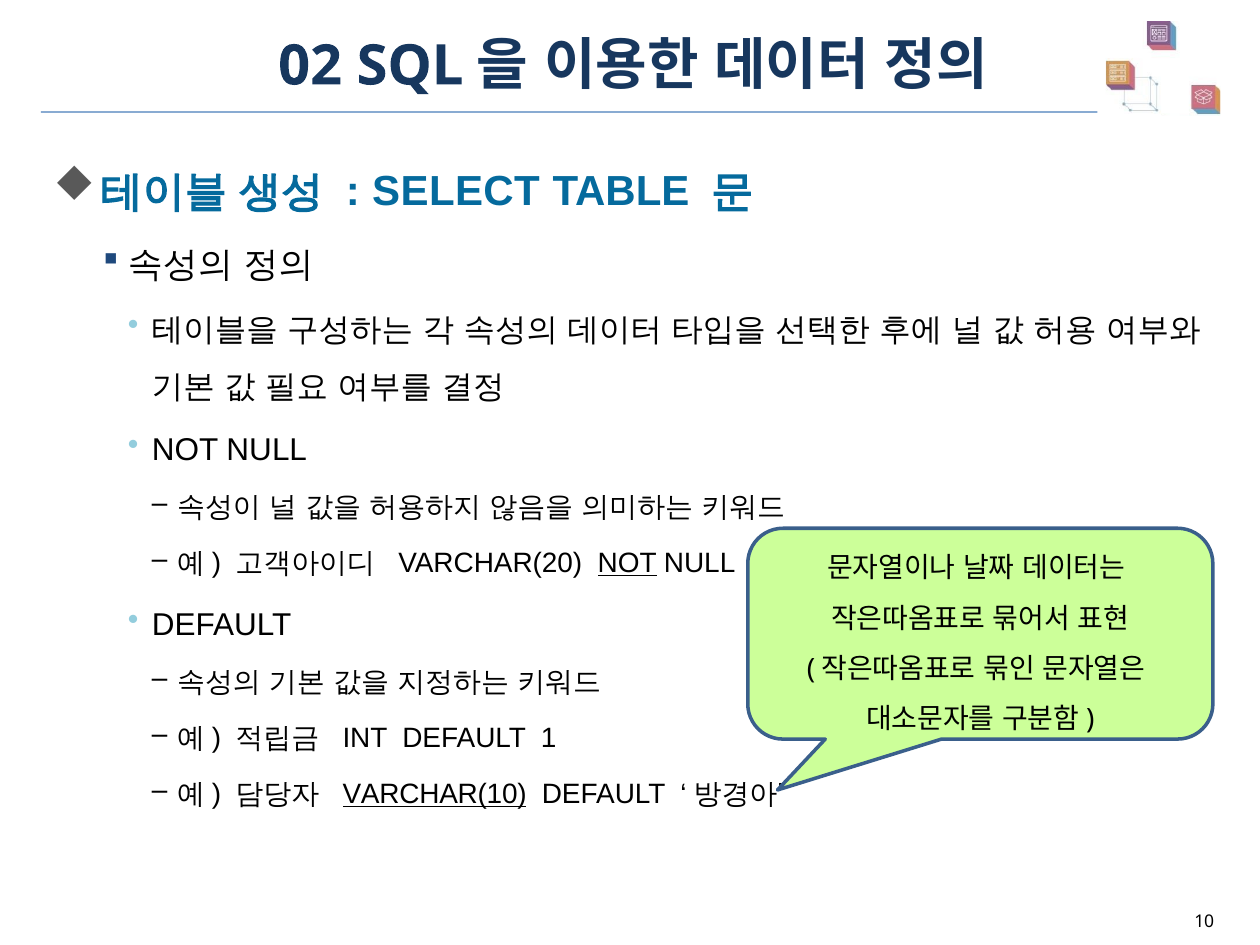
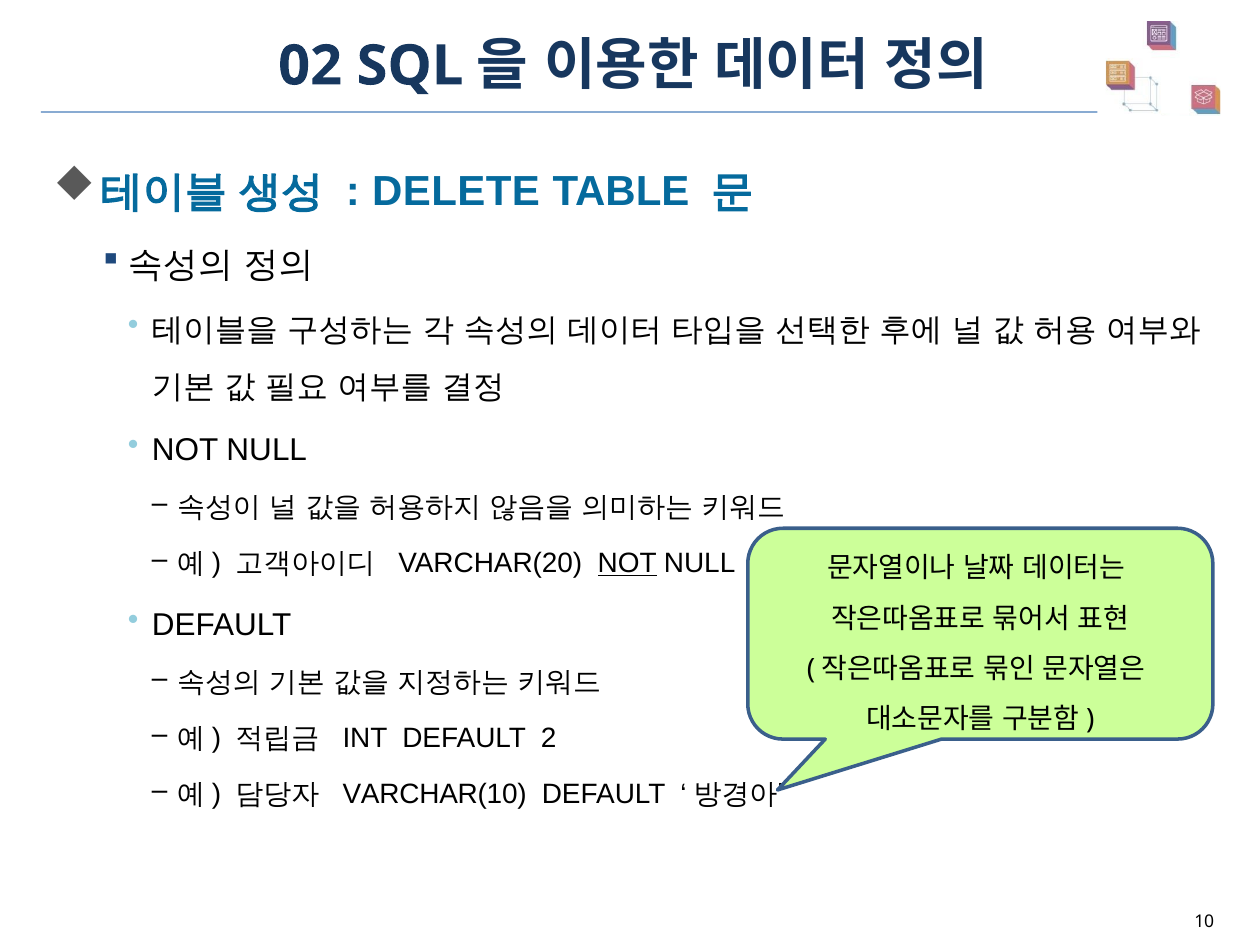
SELECT: SELECT -> DELETE
1: 1 -> 2
VARCHAR(10 underline: present -> none
